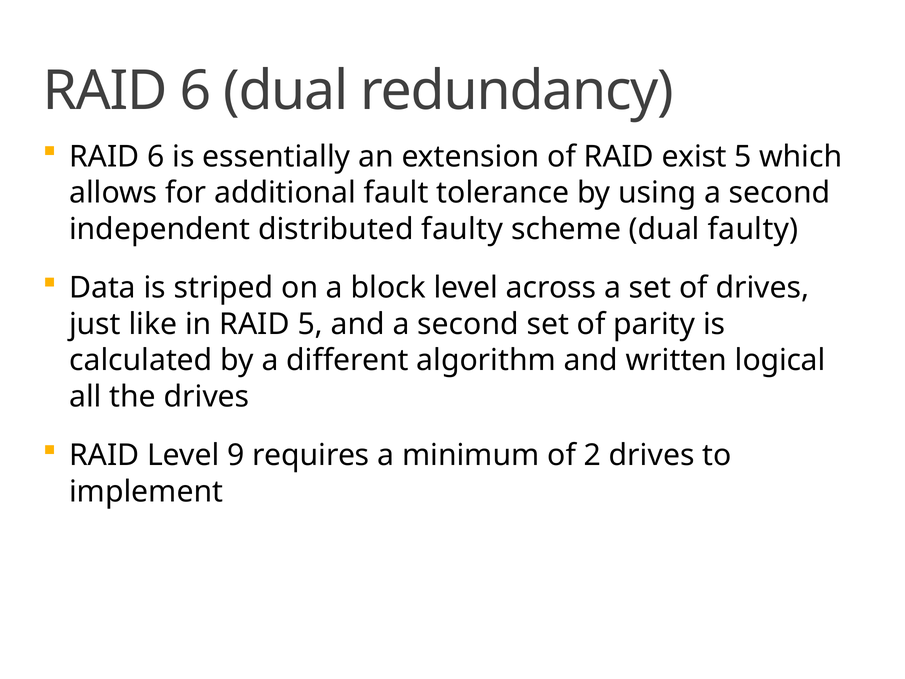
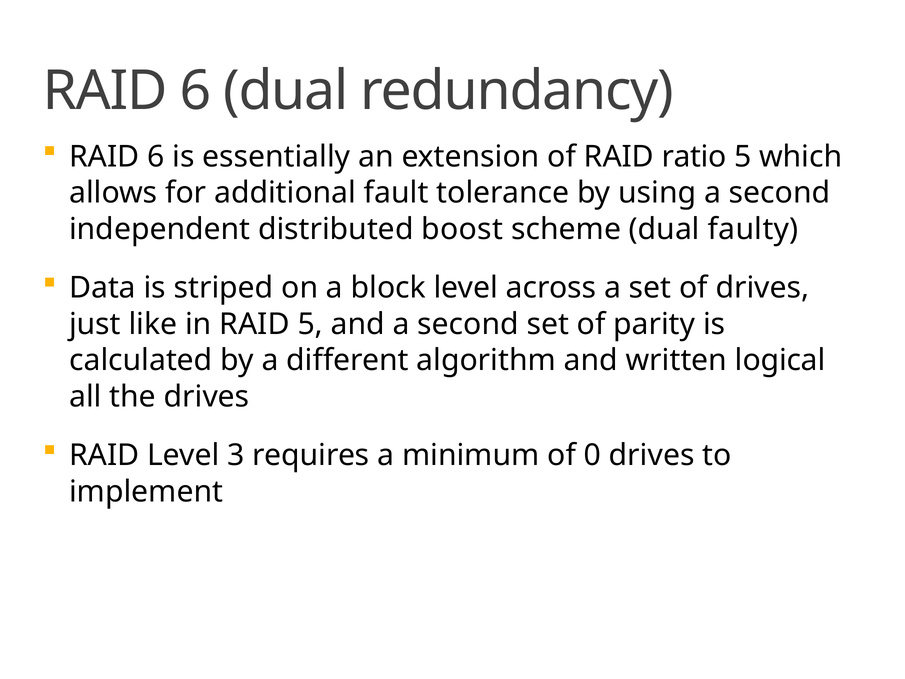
exist: exist -> ratio
distributed faulty: faulty -> boost
9: 9 -> 3
2: 2 -> 0
